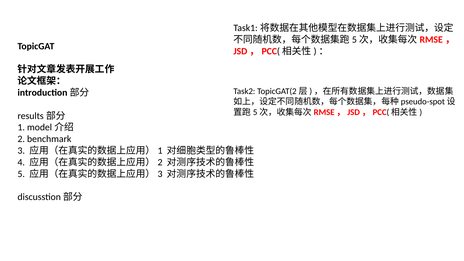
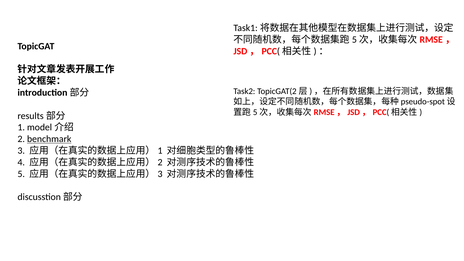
benchmark underline: none -> present
